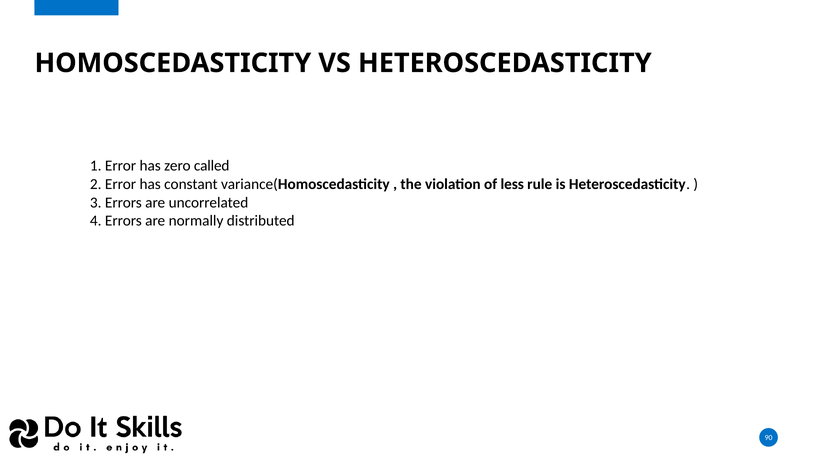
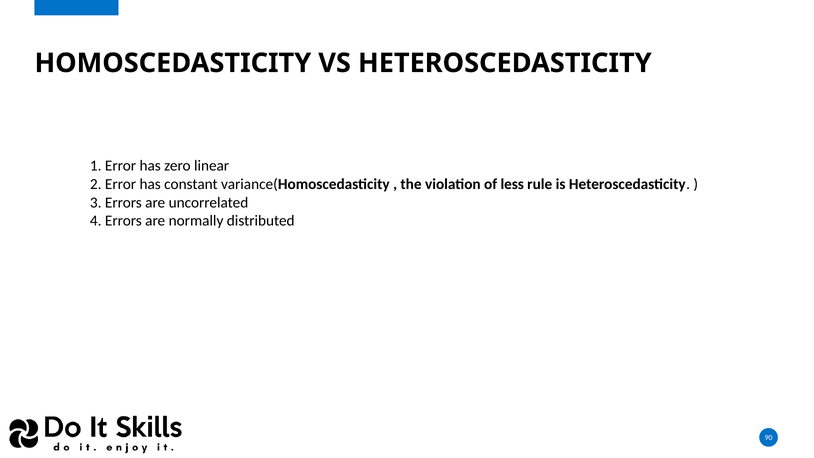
called: called -> linear
